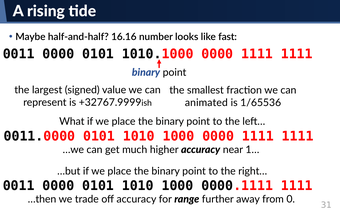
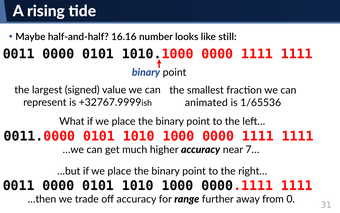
fast: fast -> still
1…: 1… -> 7…
